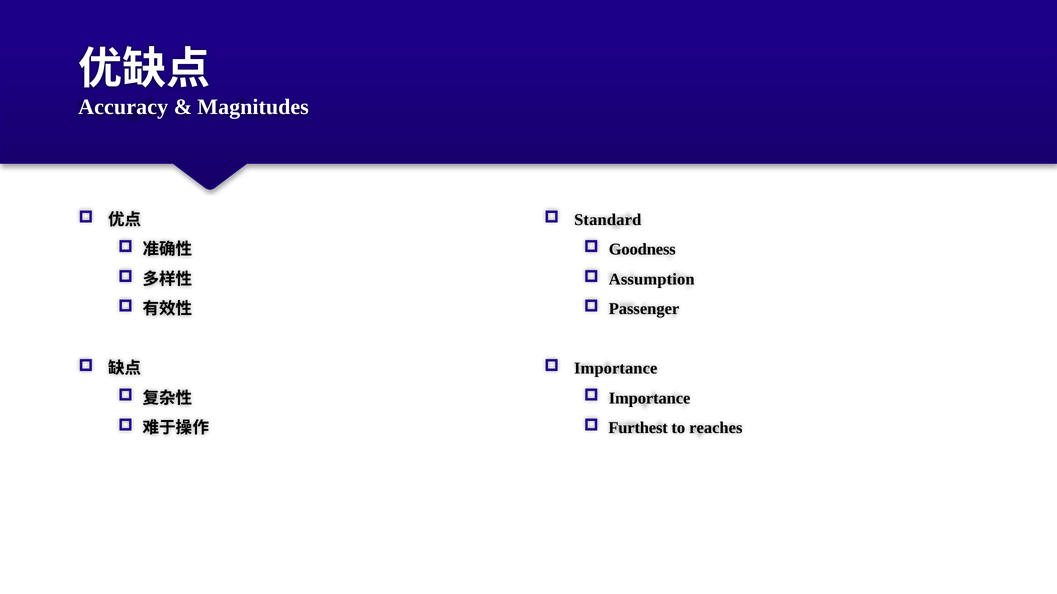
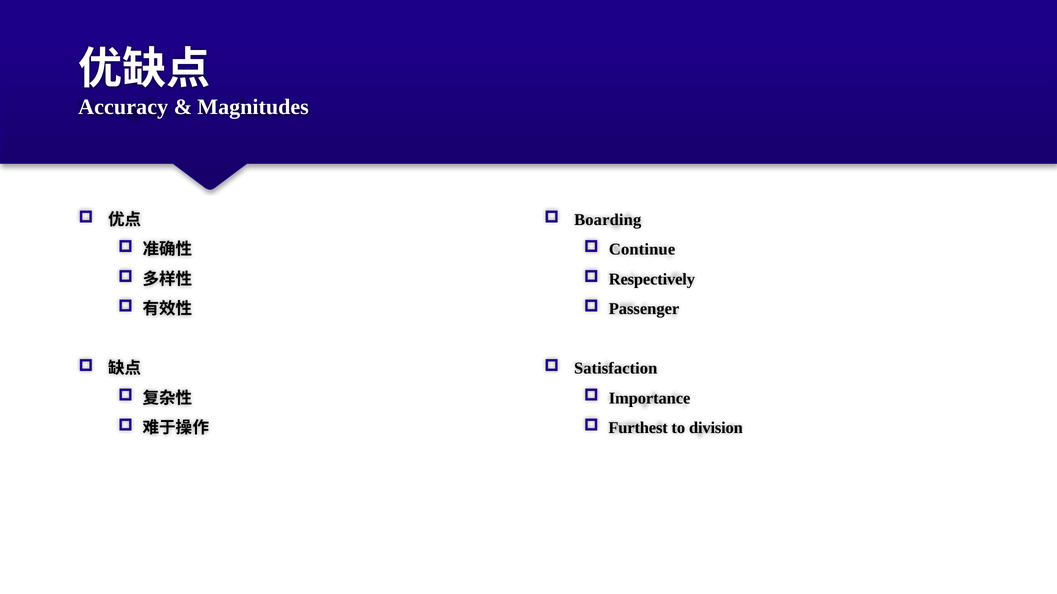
Standard: Standard -> Boarding
Goodness: Goodness -> Continue
Assumption: Assumption -> Respectively
Importance at (616, 369): Importance -> Satisfaction
reaches: reaches -> division
